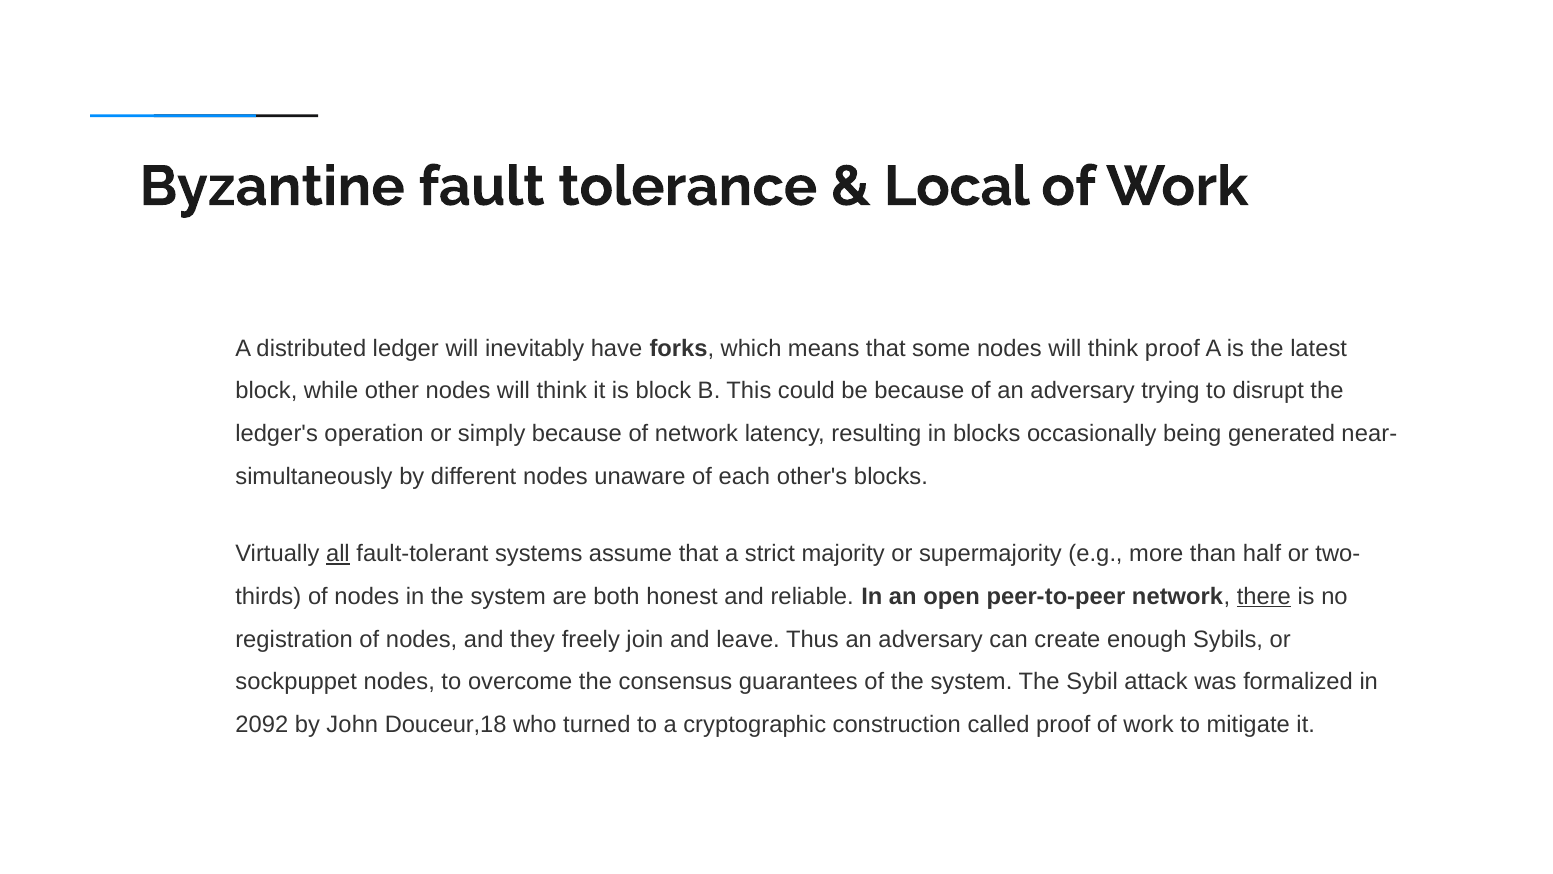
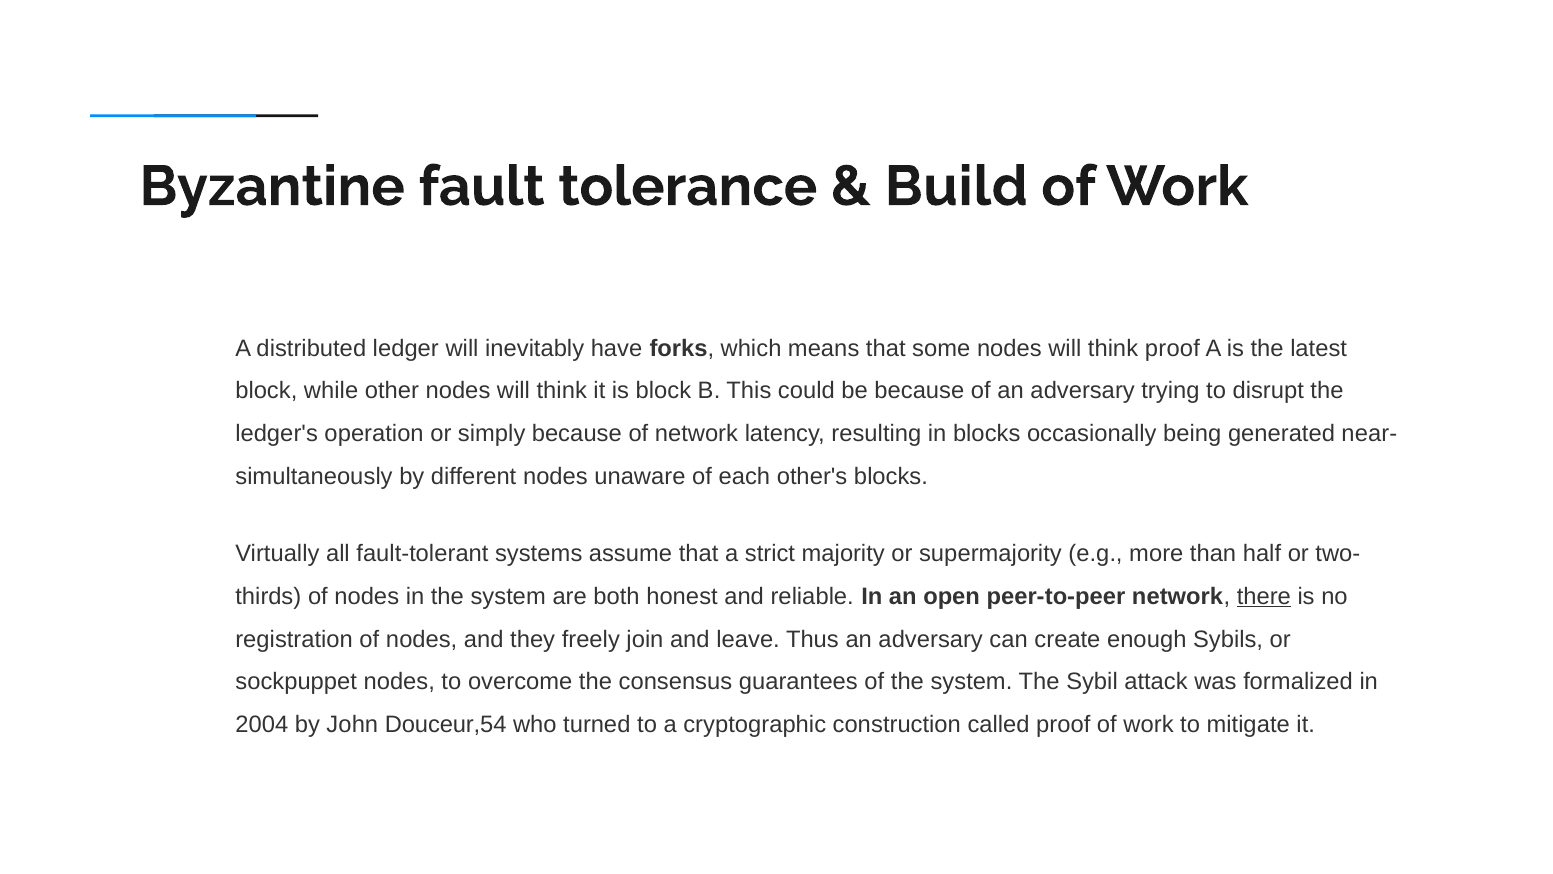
Local: Local -> Build
all underline: present -> none
2092: 2092 -> 2004
Douceur,18: Douceur,18 -> Douceur,54
